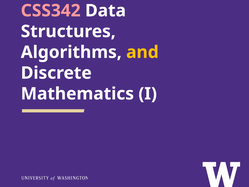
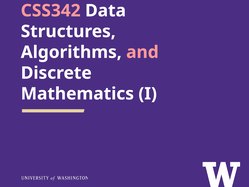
and colour: yellow -> pink
